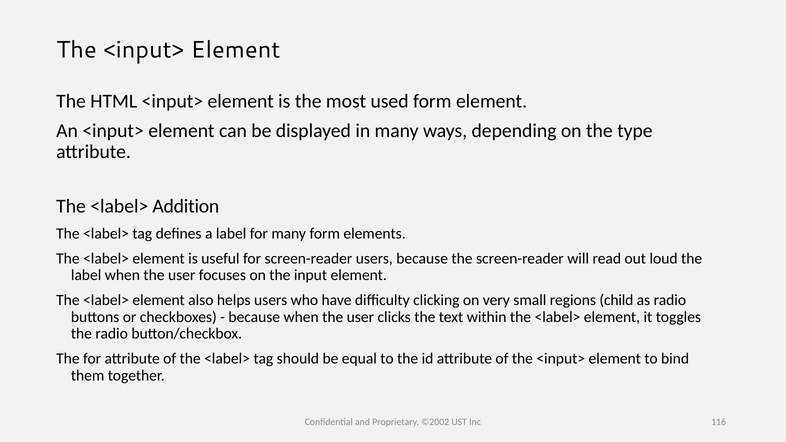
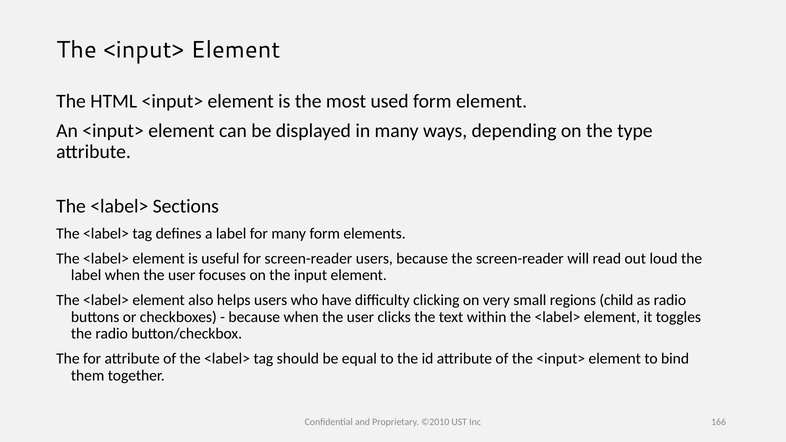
Addition: Addition -> Sections
©2002: ©2002 -> ©2010
116: 116 -> 166
